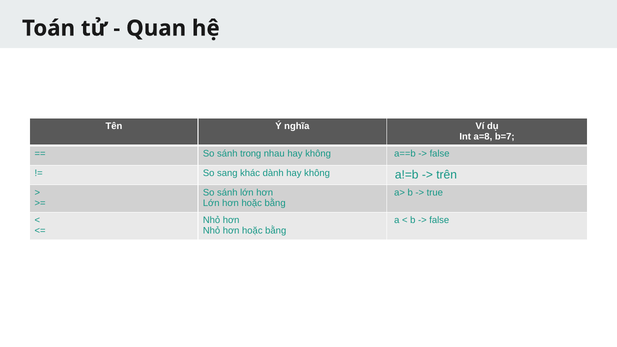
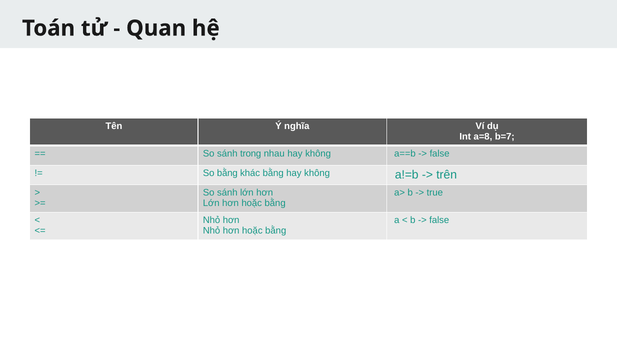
So sang: sang -> bằng
khác dành: dành -> bằng
